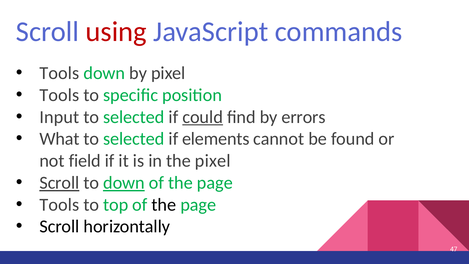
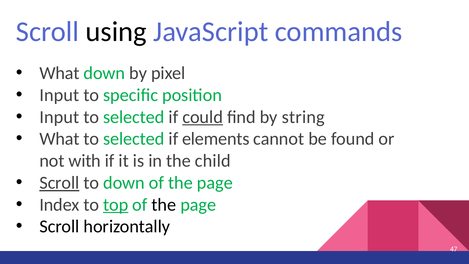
using colour: red -> black
Tools at (59, 73): Tools -> What
Tools at (59, 95): Tools -> Input
errors: errors -> string
field: field -> with
the pixel: pixel -> child
down at (124, 183) underline: present -> none
Tools at (59, 205): Tools -> Index
top underline: none -> present
